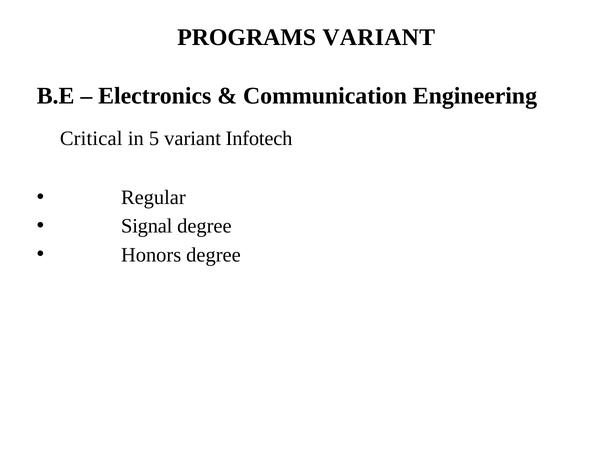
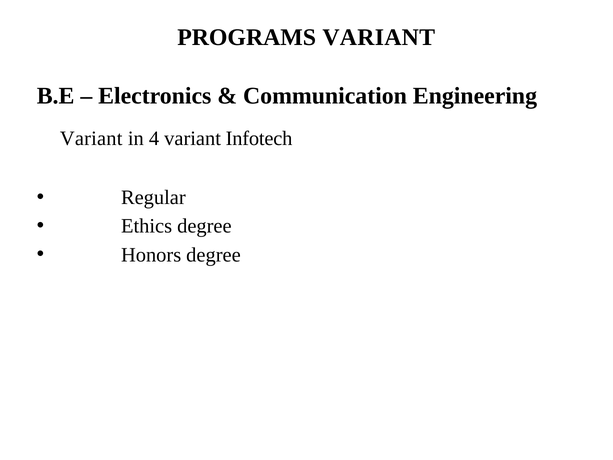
Critical at (91, 138): Critical -> Variant
5: 5 -> 4
Signal: Signal -> Ethics
